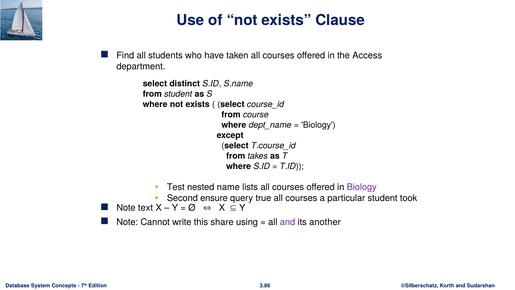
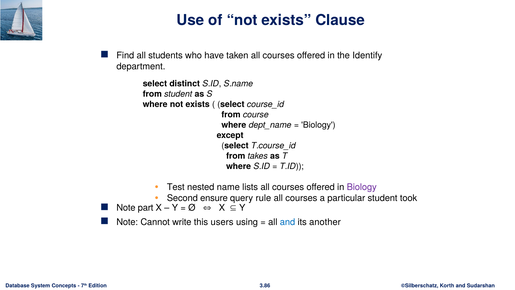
Access: Access -> Identify
true: true -> rule
text: text -> part
share: share -> users
and at (288, 222) colour: purple -> blue
